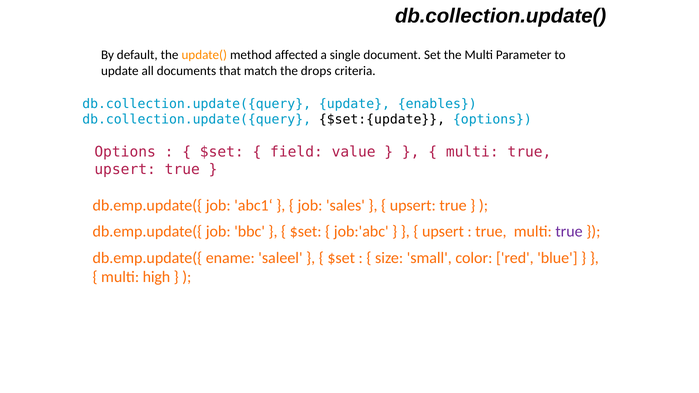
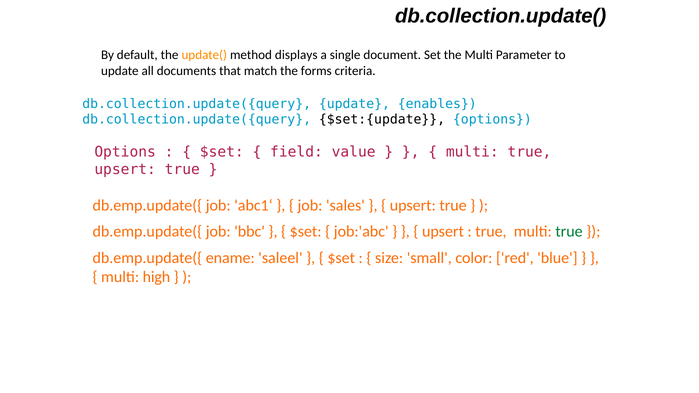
affected: affected -> displays
drops: drops -> forms
true at (569, 232) colour: purple -> green
